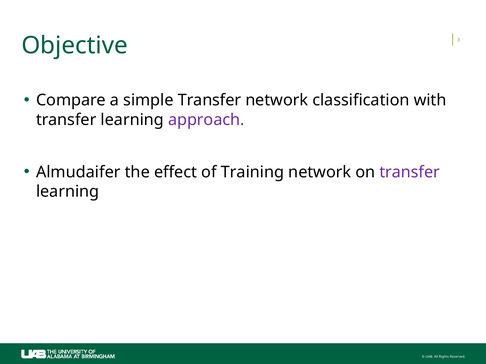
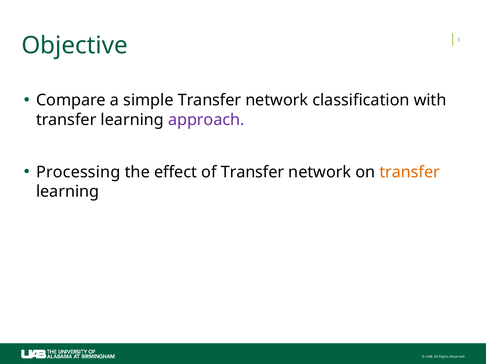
Almudaifer: Almudaifer -> Processing
of Training: Training -> Transfer
transfer at (410, 172) colour: purple -> orange
